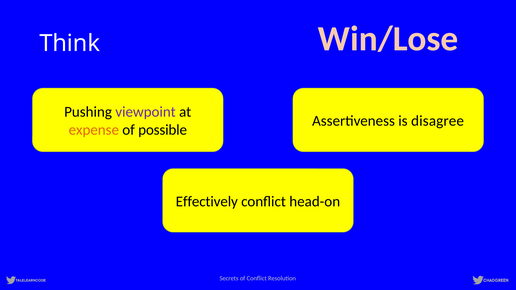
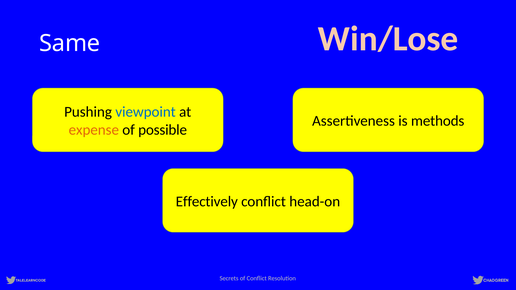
Think: Think -> Same
viewpoint colour: purple -> blue
disagree: disagree -> methods
